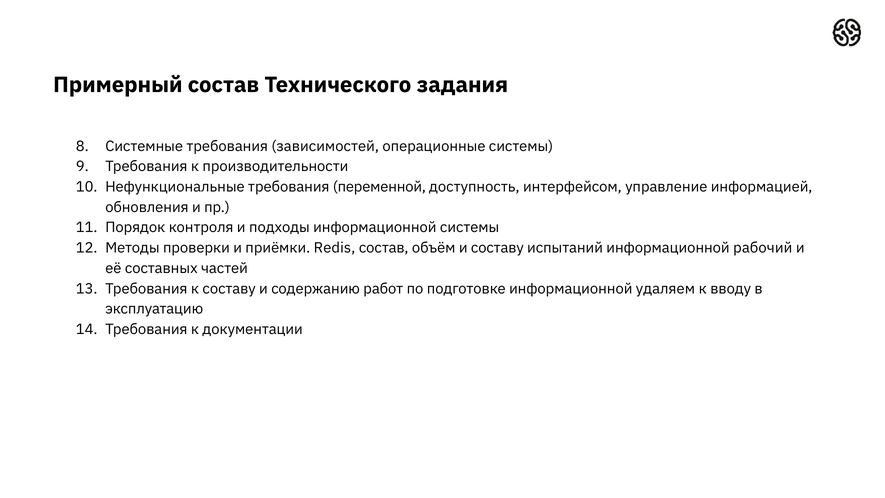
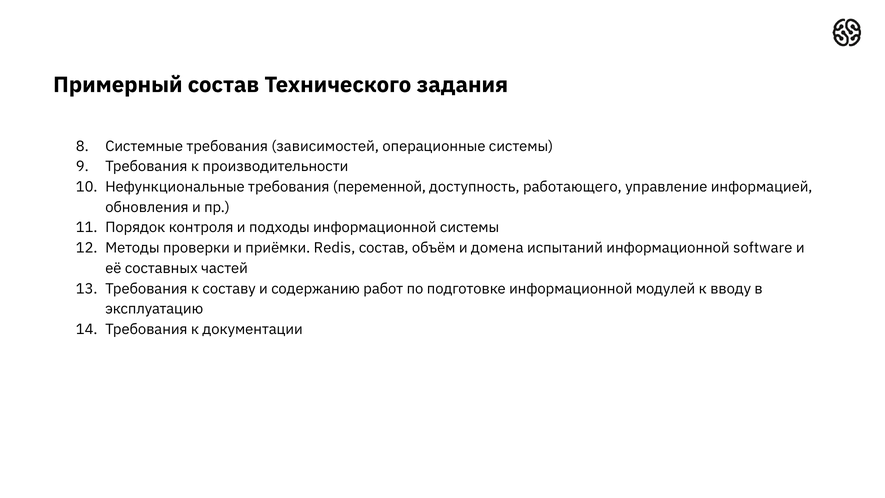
интерфейсом: интерфейсом -> работающего
и составу: составу -> домена
рабочий: рабочий -> software
удаляем: удаляем -> модулей
